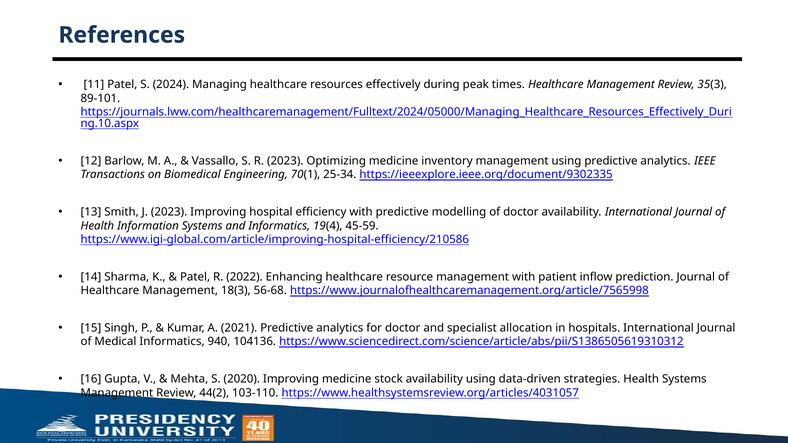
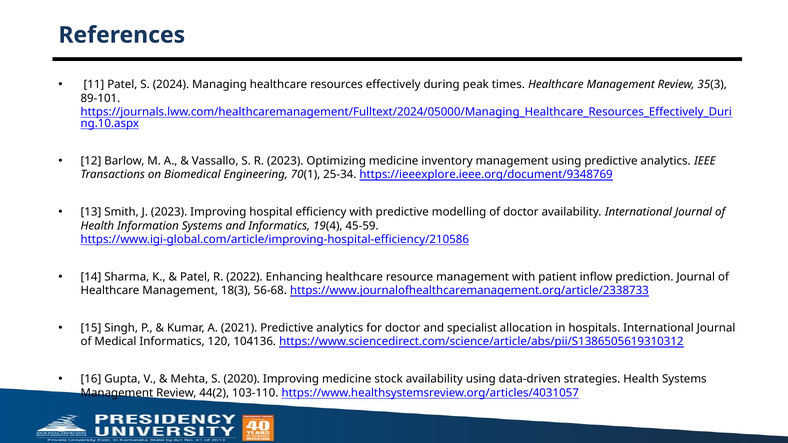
https://ieeexplore.ieee.org/document/9302335: https://ieeexplore.ieee.org/document/9302335 -> https://ieeexplore.ieee.org/document/9348769
https://www.journalofhealthcaremanagement.org/article/7565998: https://www.journalofhealthcaremanagement.org/article/7565998 -> https://www.journalofhealthcaremanagement.org/article/2338733
940: 940 -> 120
